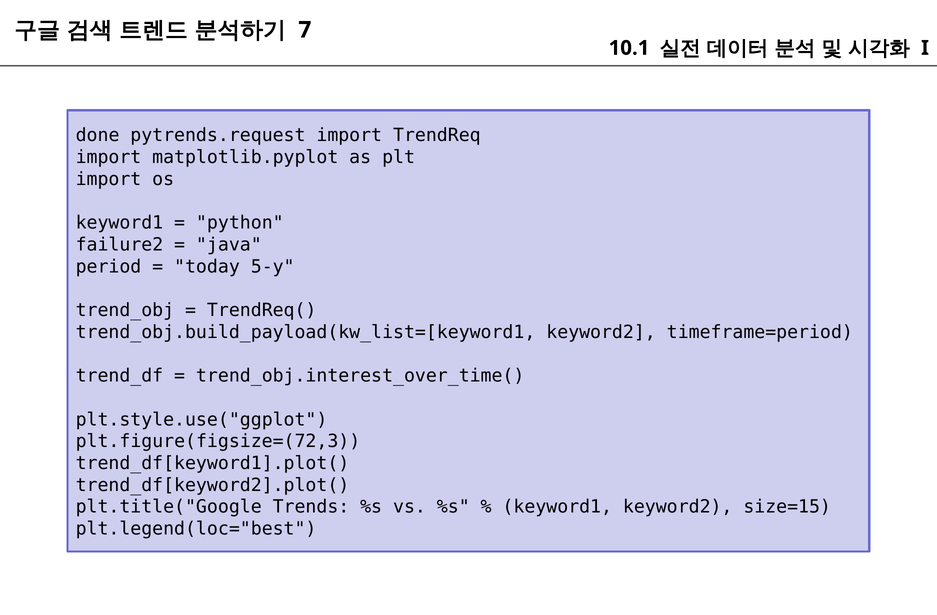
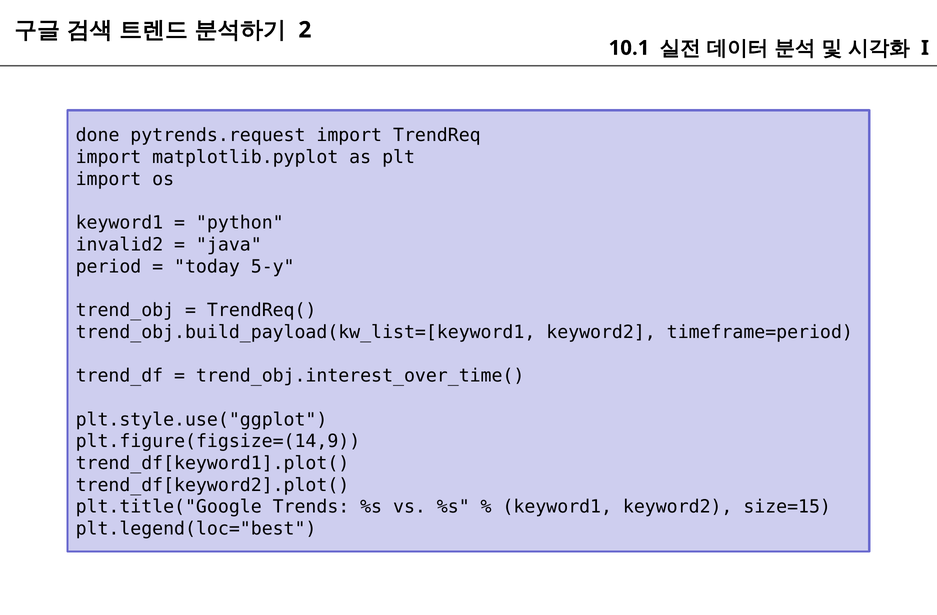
7: 7 -> 2
failure2: failure2 -> invalid2
plt.figure(figsize=(72,3: plt.figure(figsize=(72,3 -> plt.figure(figsize=(14,9
